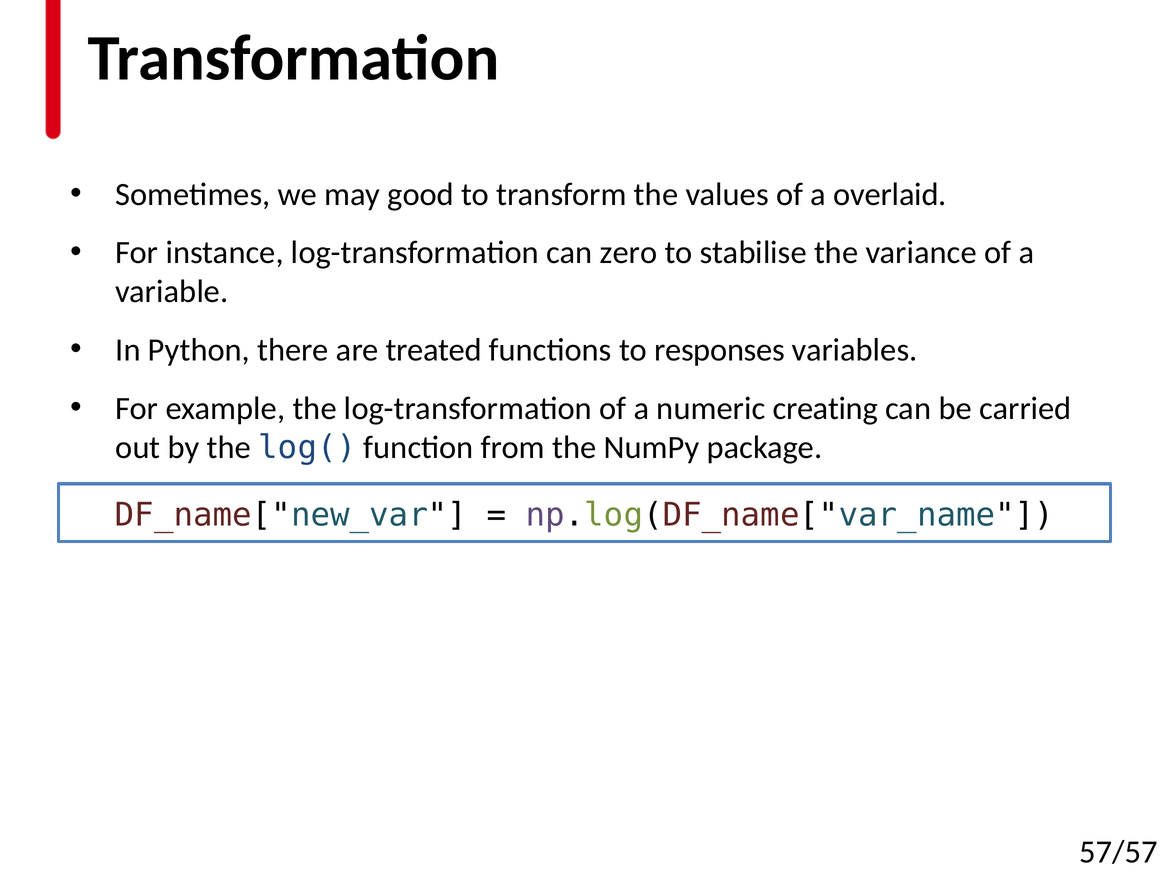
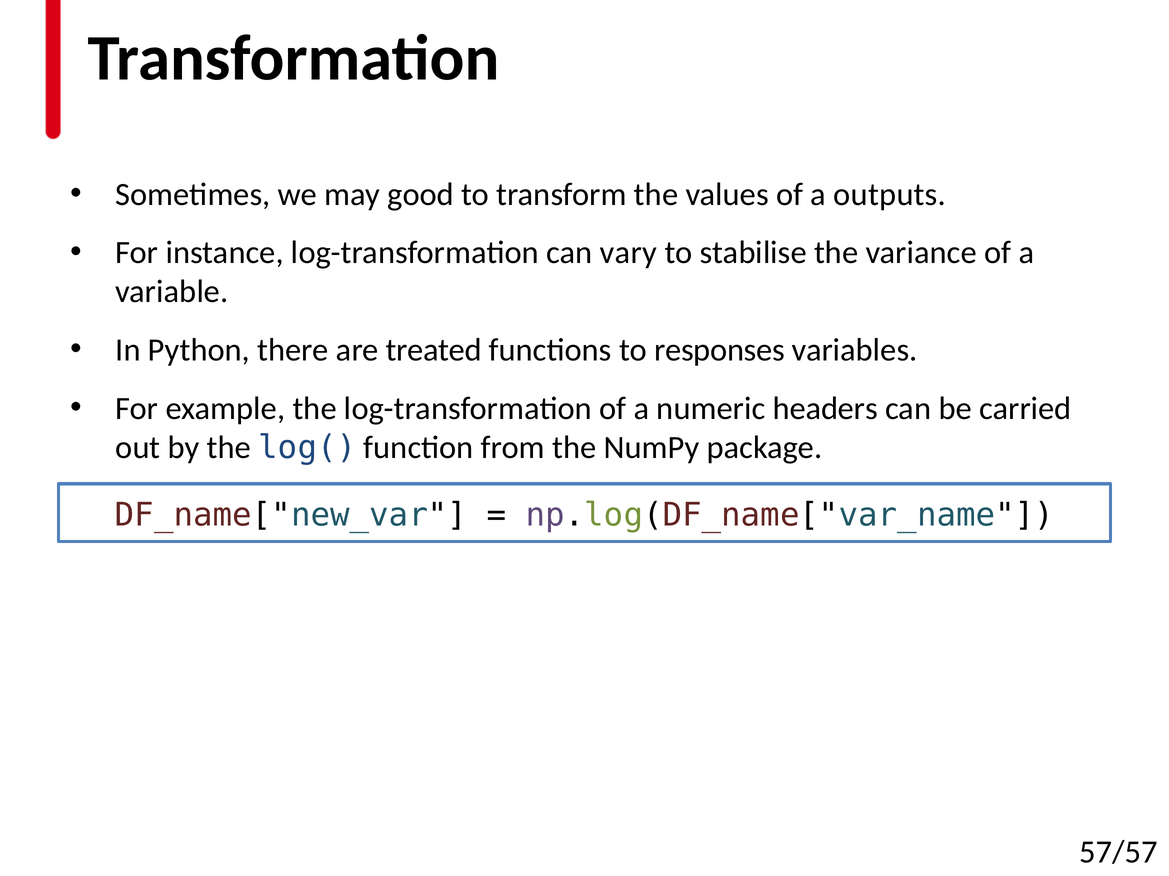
overlaid: overlaid -> outputs
zero: zero -> vary
creating: creating -> headers
